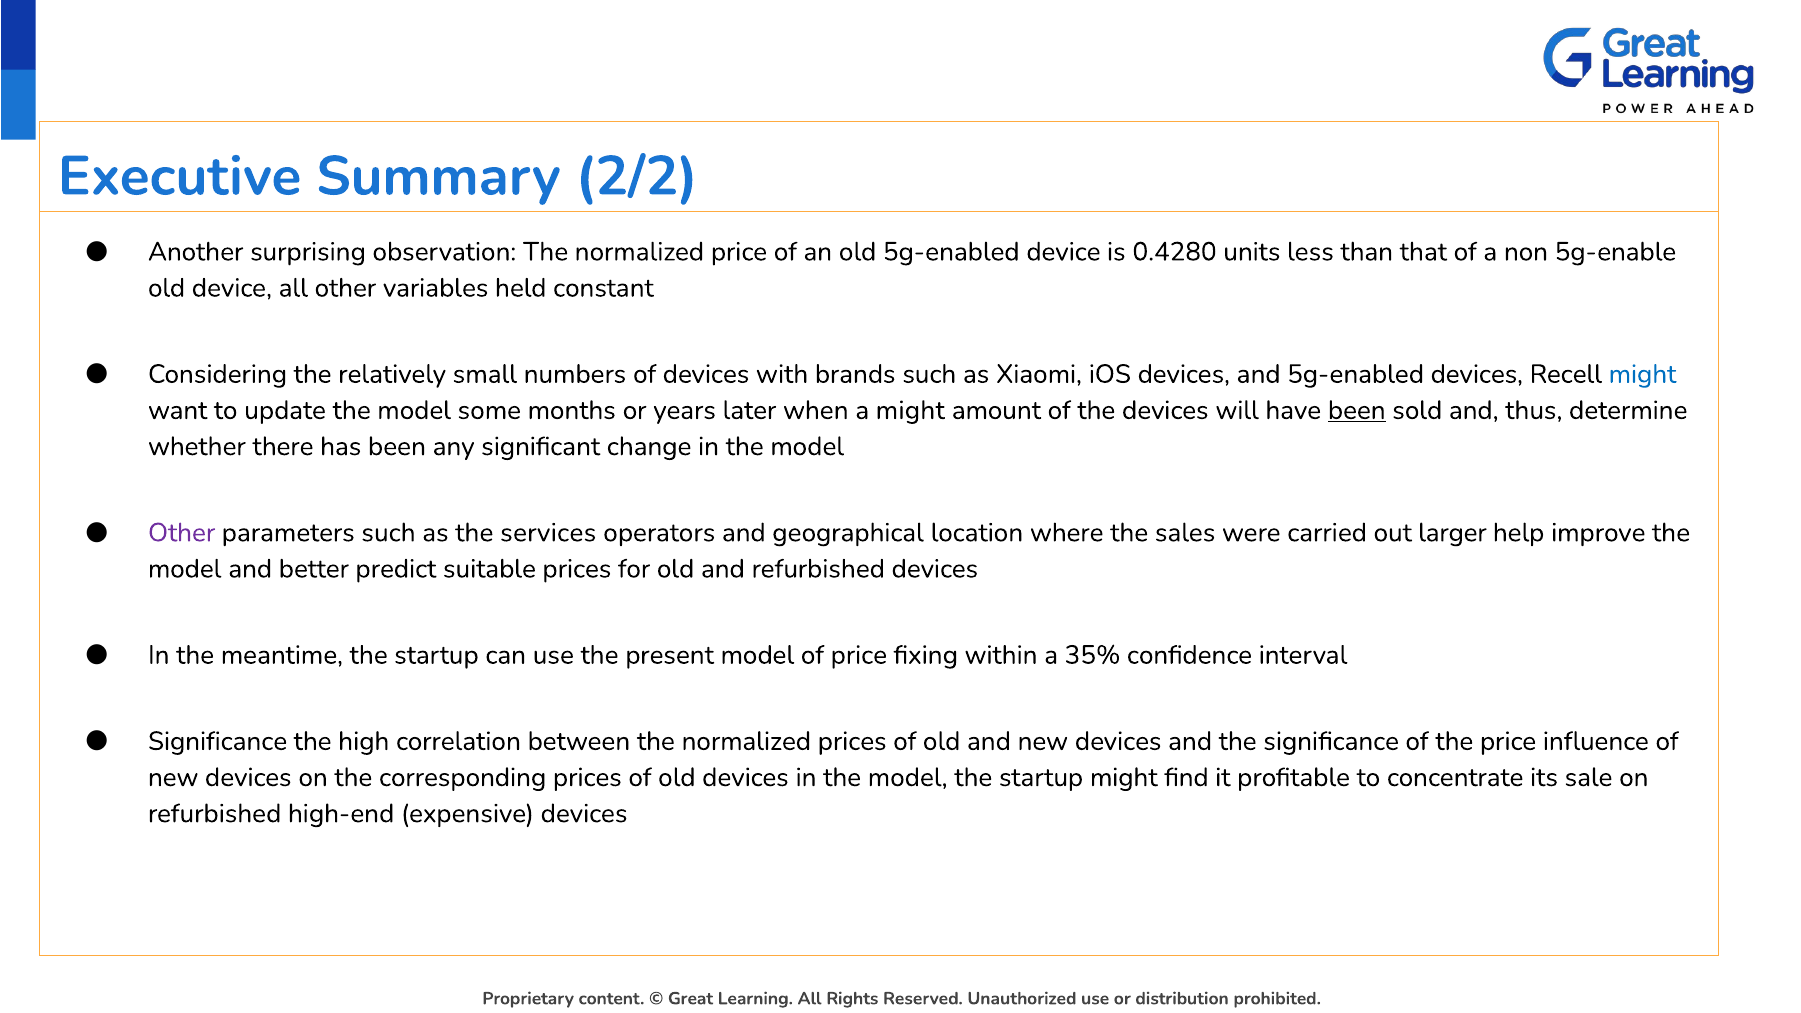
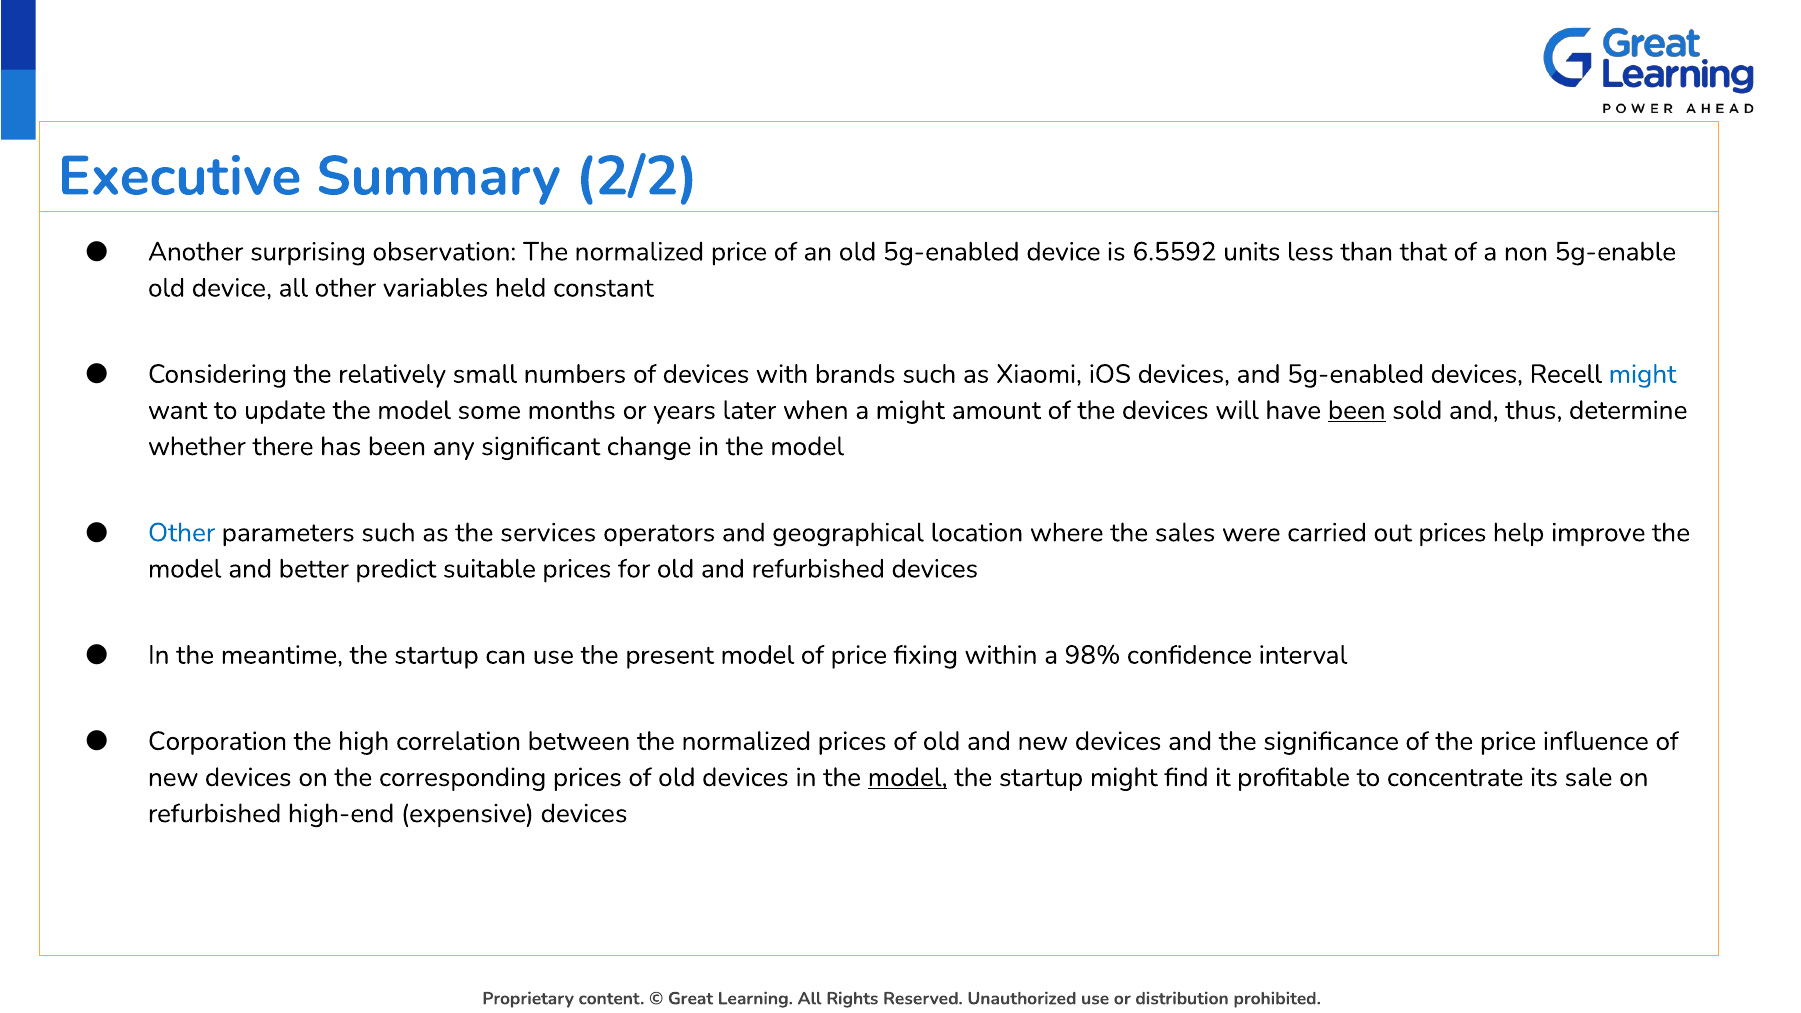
0.4280: 0.4280 -> 6.5592
Other at (182, 533) colour: purple -> blue
out larger: larger -> prices
35%: 35% -> 98%
Significance at (218, 741): Significance -> Corporation
model at (908, 777) underline: none -> present
